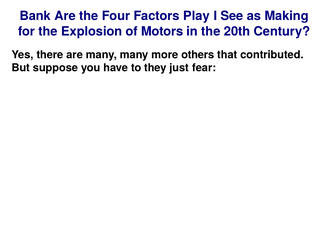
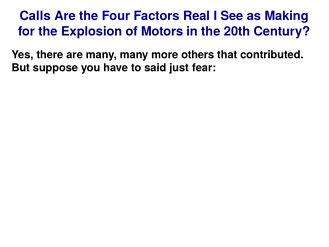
Bank: Bank -> Calls
Play: Play -> Real
they: they -> said
